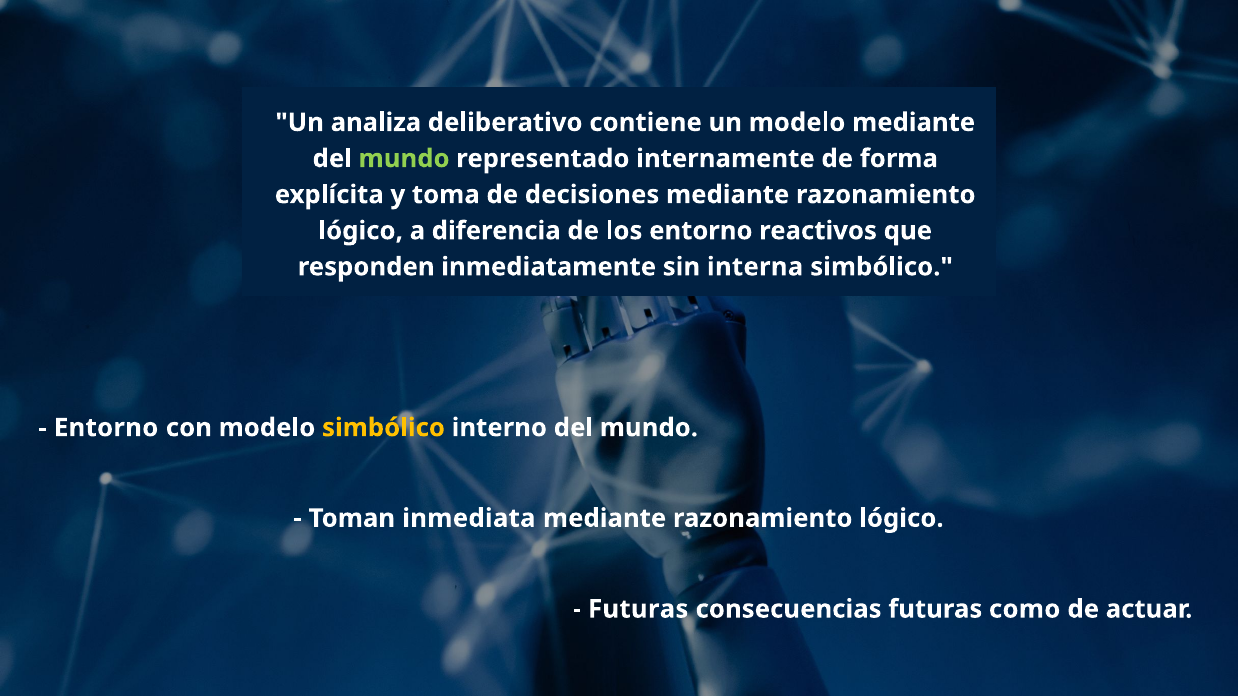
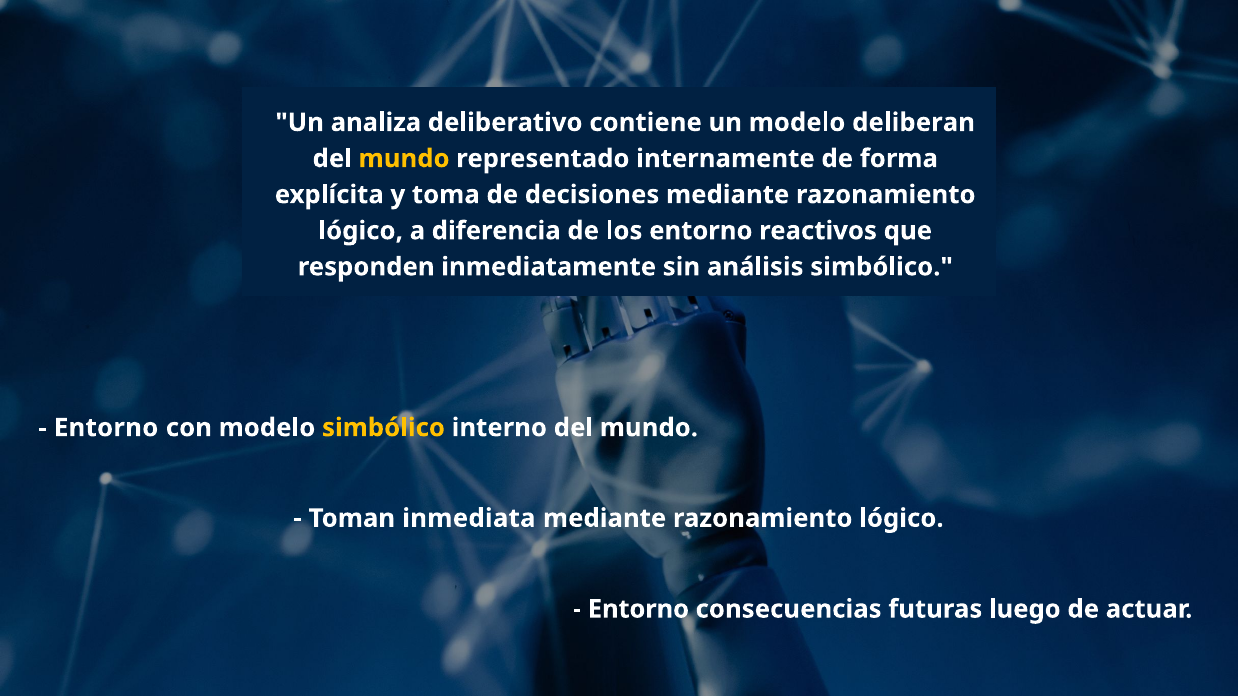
modelo mediante: mediante -> deliberan
mundo at (404, 159) colour: light green -> yellow
interna: interna -> análisis
Futuras at (638, 609): Futuras -> Entorno
como: como -> luego
